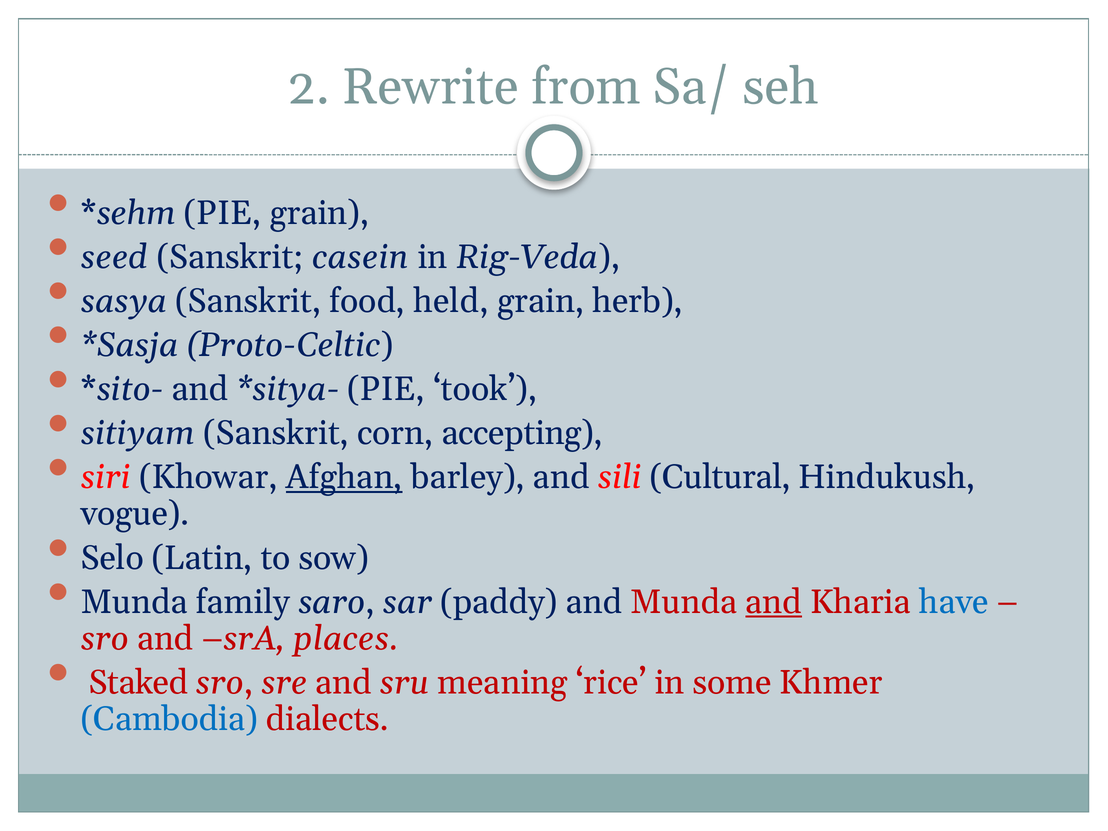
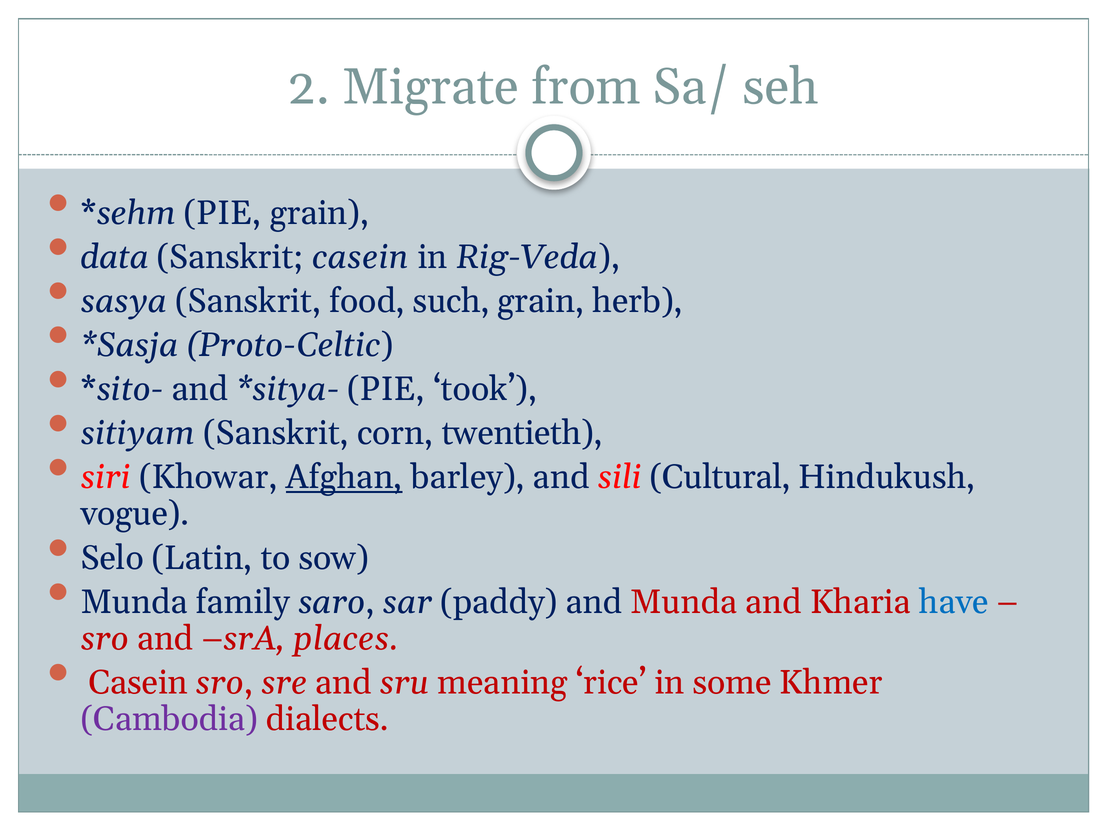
Rewrite: Rewrite -> Migrate
seed: seed -> data
held: held -> such
accepting: accepting -> twentieth
and at (774, 602) underline: present -> none
Staked at (138, 682): Staked -> Casein
Cambodia colour: blue -> purple
